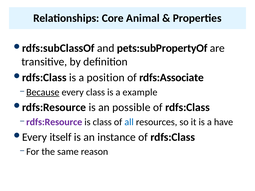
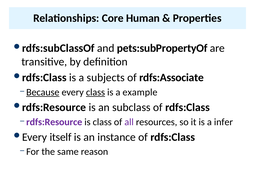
Animal: Animal -> Human
position: position -> subjects
class at (95, 92) underline: none -> present
possible: possible -> subclass
all colour: blue -> purple
have: have -> infer
